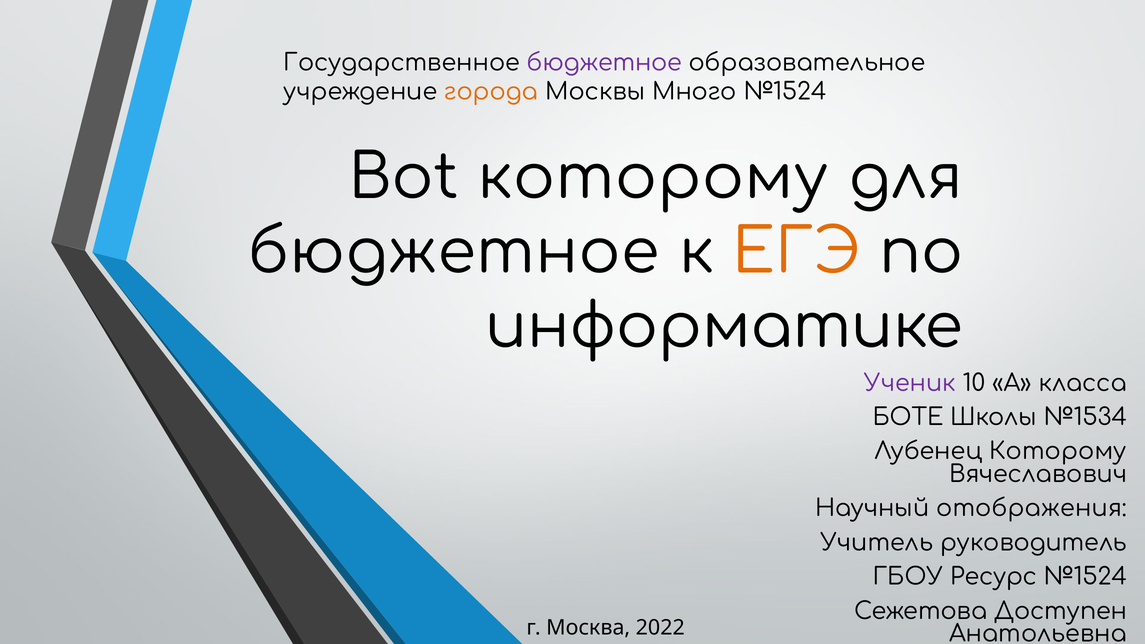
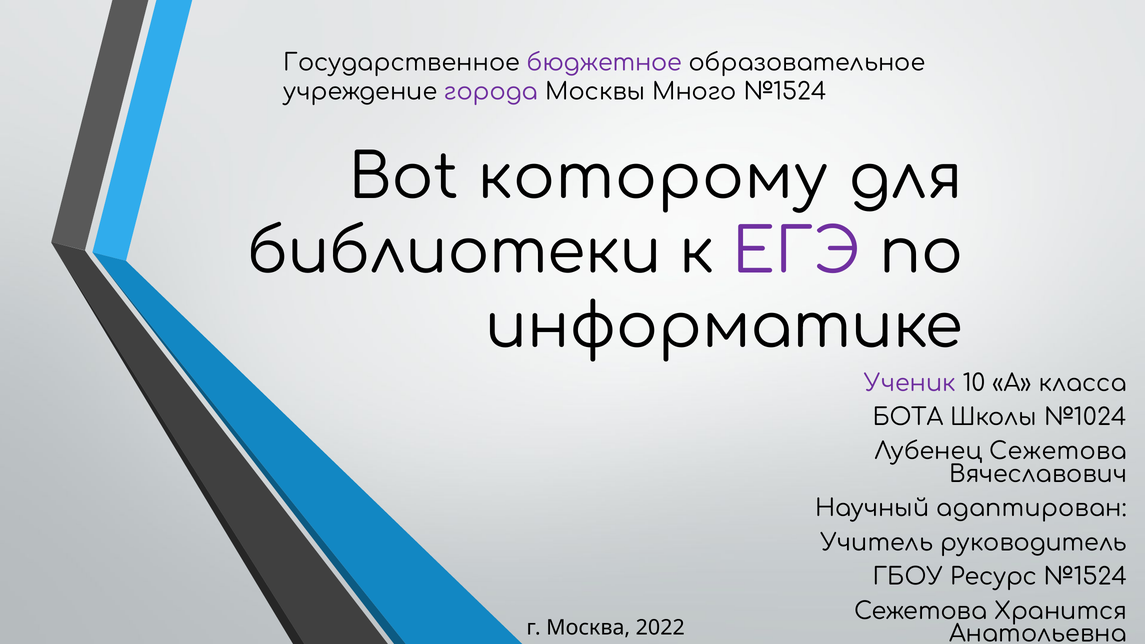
города colour: orange -> purple
бюджетное at (454, 252): бюджетное -> библиотеки
ЕГЭ colour: orange -> purple
БОТЕ: БОТЕ -> БОТА
№1534: №1534 -> №1024
Лубенец Которому: Которому -> Сежетова
отображения: отображения -> адаптирован
Доступен: Доступен -> Хранится
